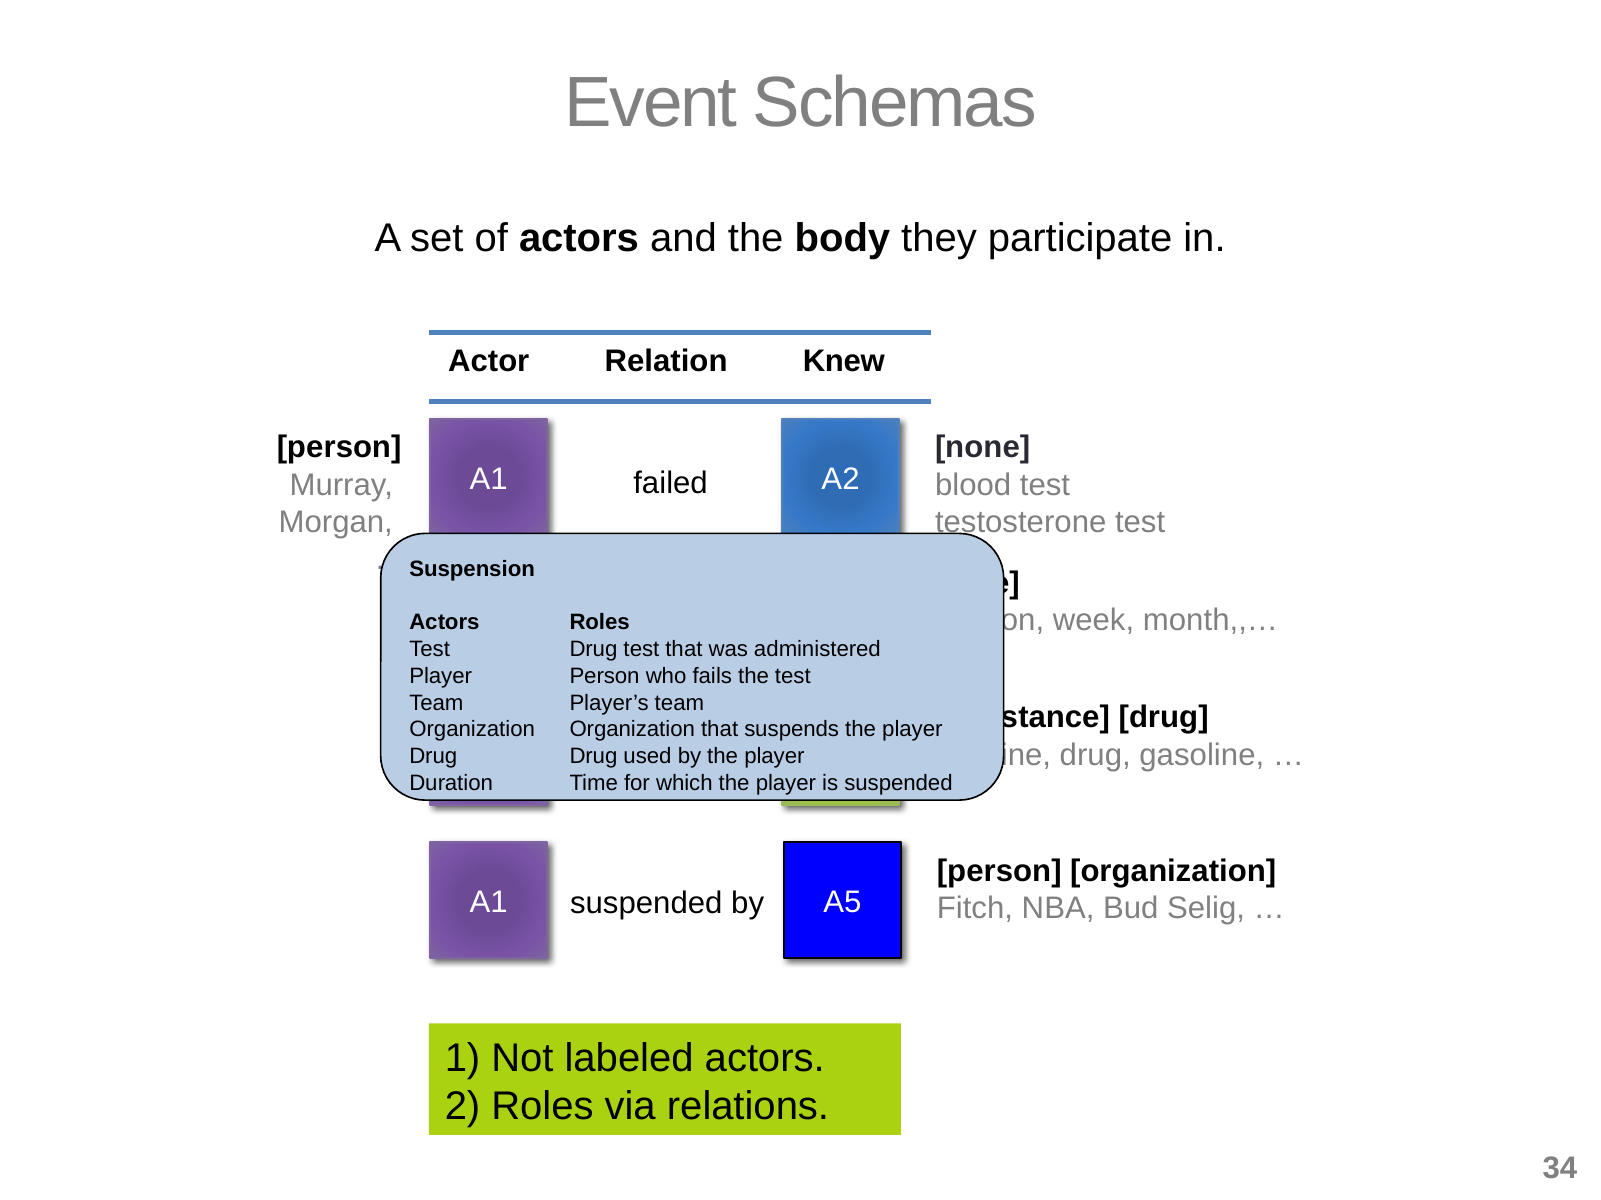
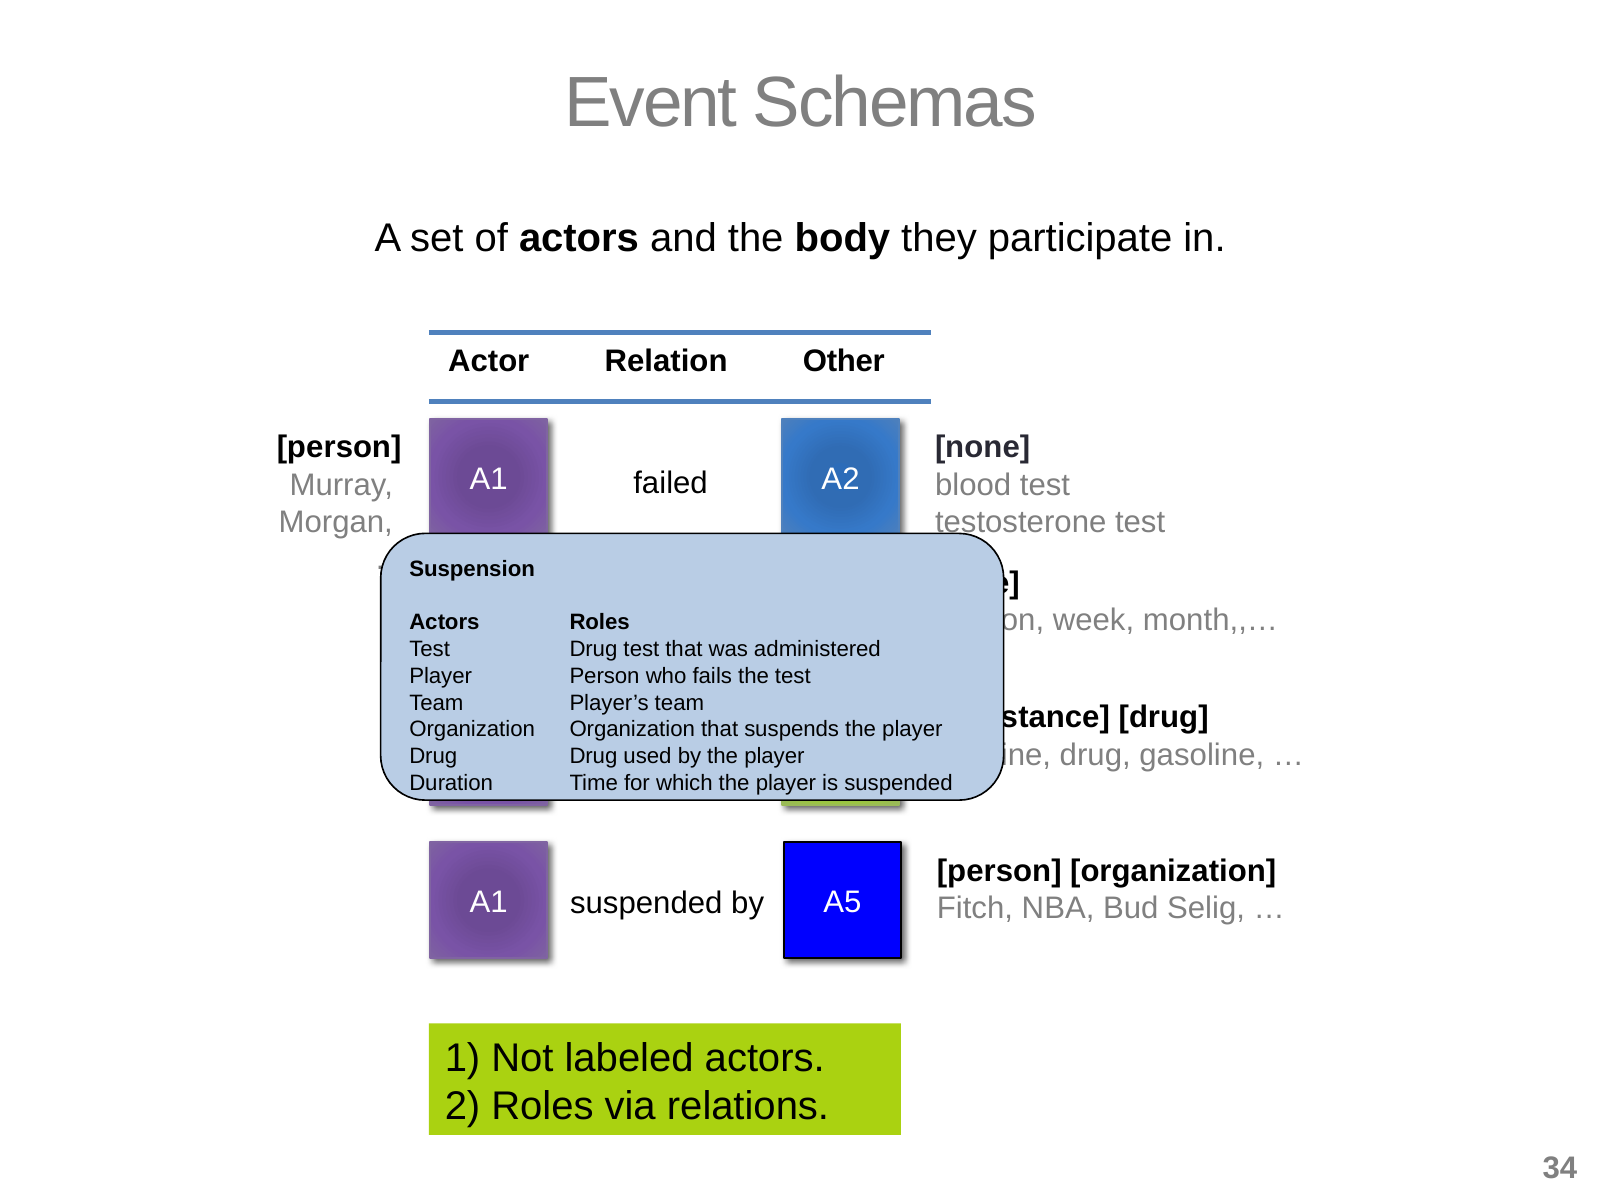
Knew: Knew -> Other
